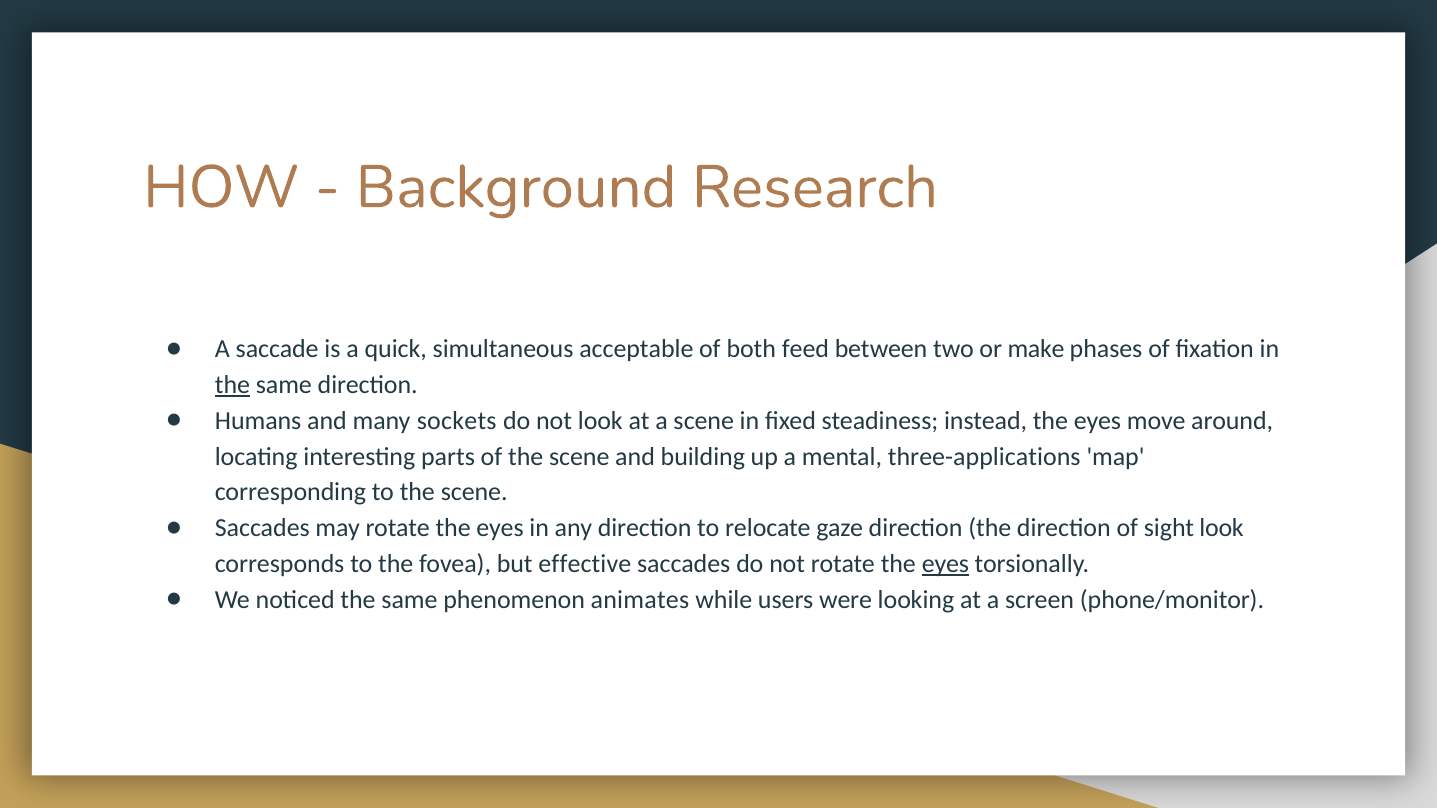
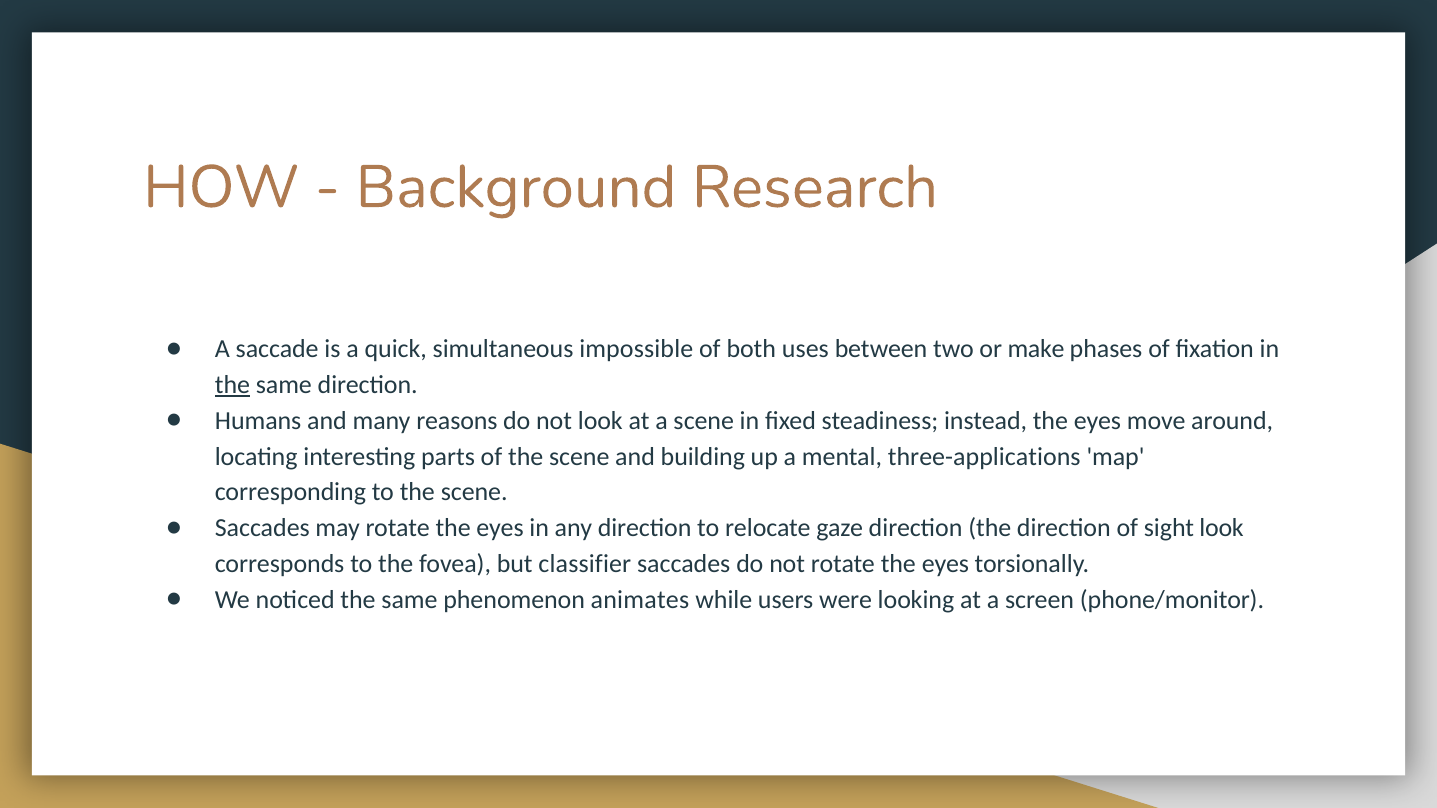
acceptable: acceptable -> impossible
feed: feed -> uses
sockets: sockets -> reasons
effective: effective -> classifier
eyes at (945, 564) underline: present -> none
